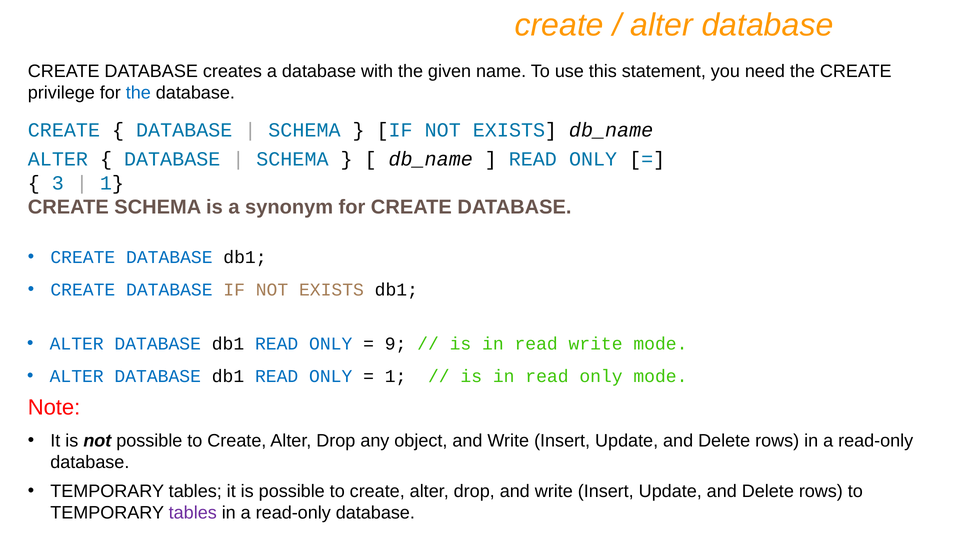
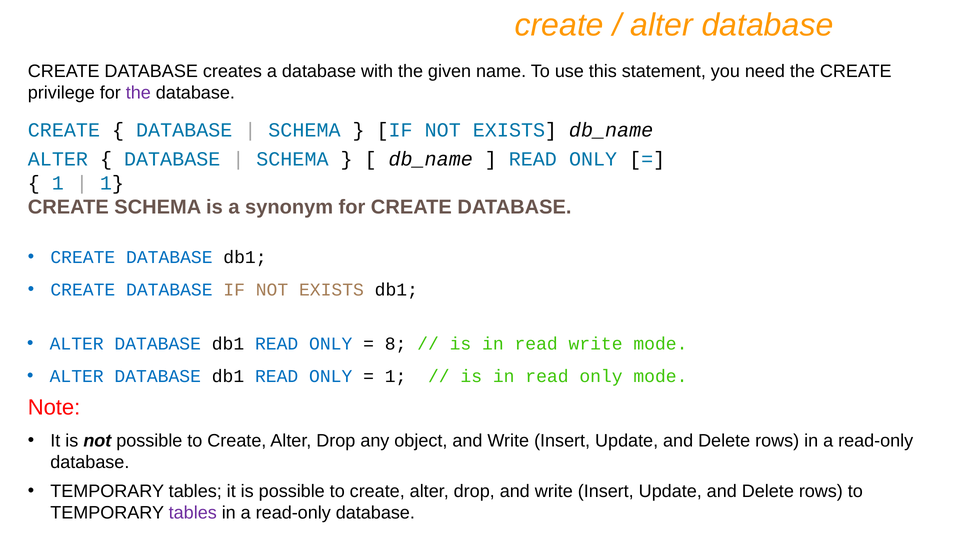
the at (138, 93) colour: blue -> purple
3 at (58, 183): 3 -> 1
9: 9 -> 8
